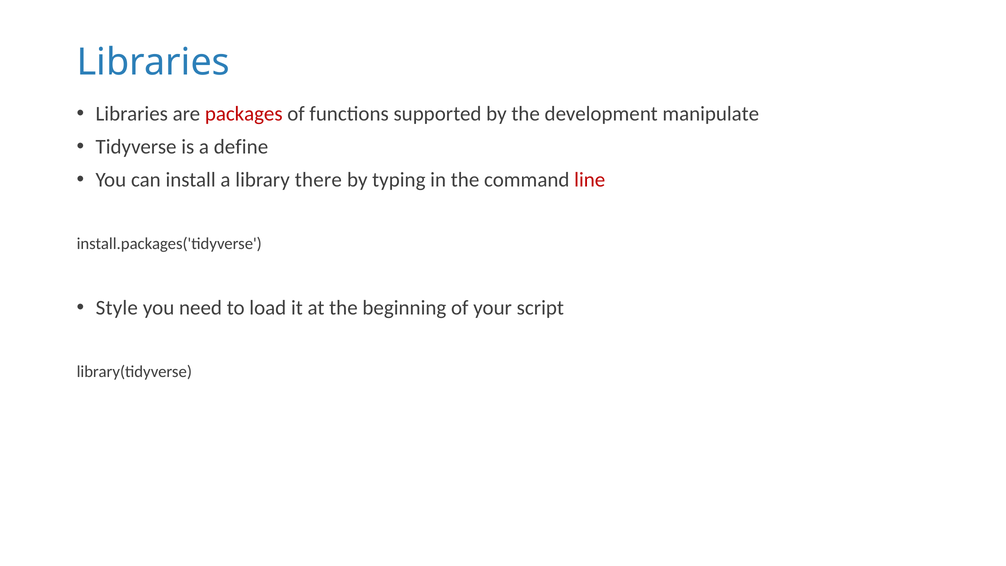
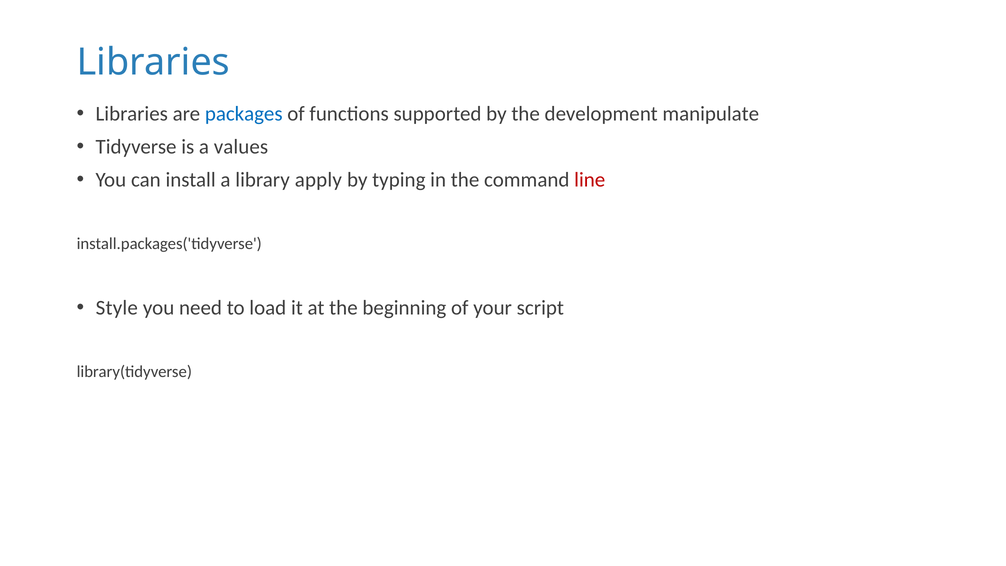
packages colour: red -> blue
define: define -> values
there: there -> apply
